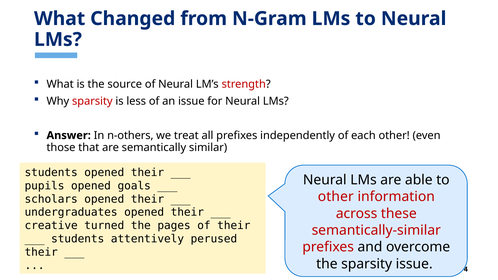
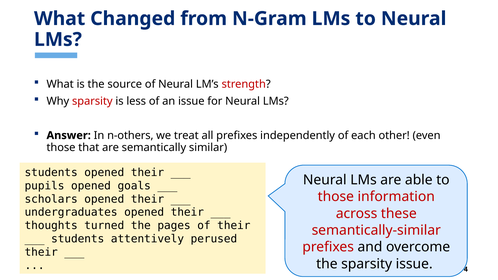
other at (336, 197): other -> those
creative: creative -> thoughts
